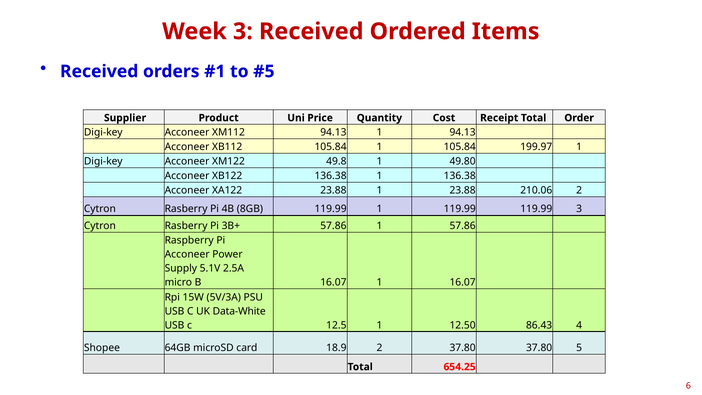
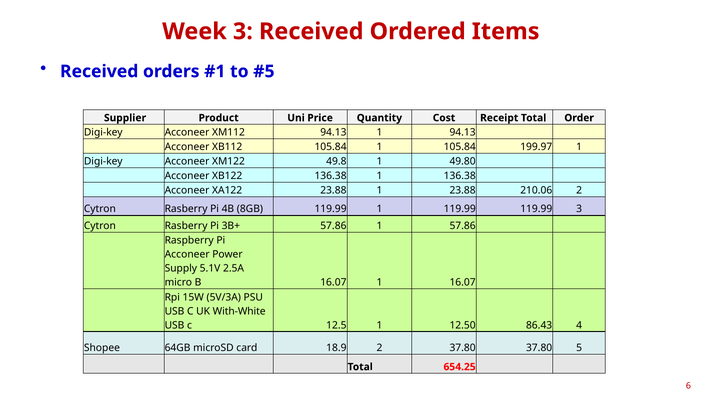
Data-White: Data-White -> With-White
